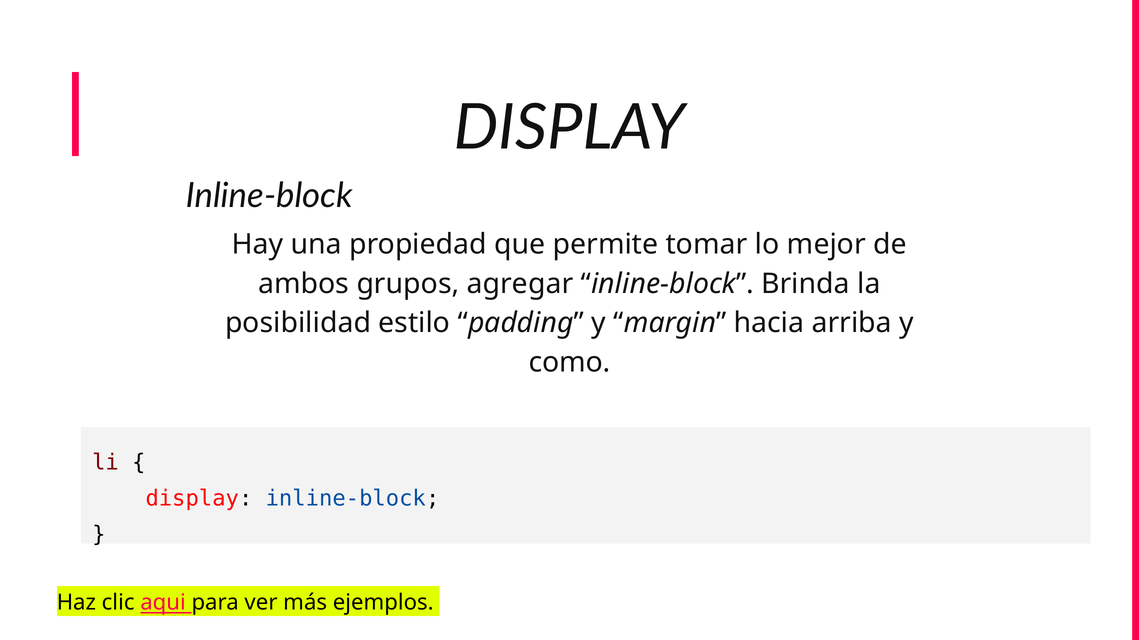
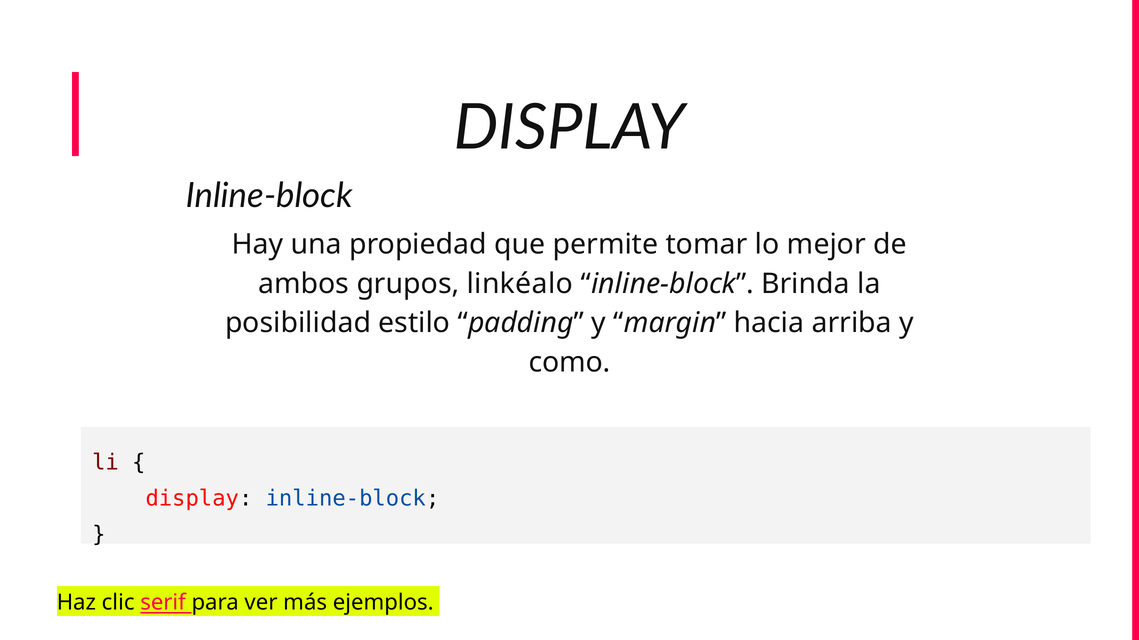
agregar: agregar -> linkéalo
aqui: aqui -> serif
